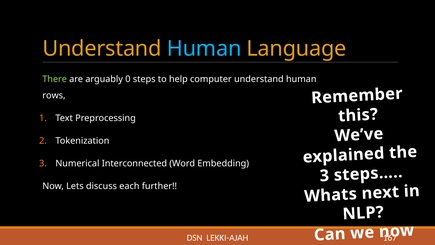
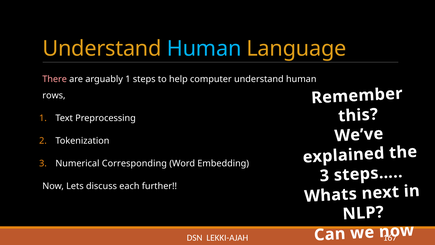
There colour: light green -> pink
arguably 0: 0 -> 1
Interconnected: Interconnected -> Corresponding
